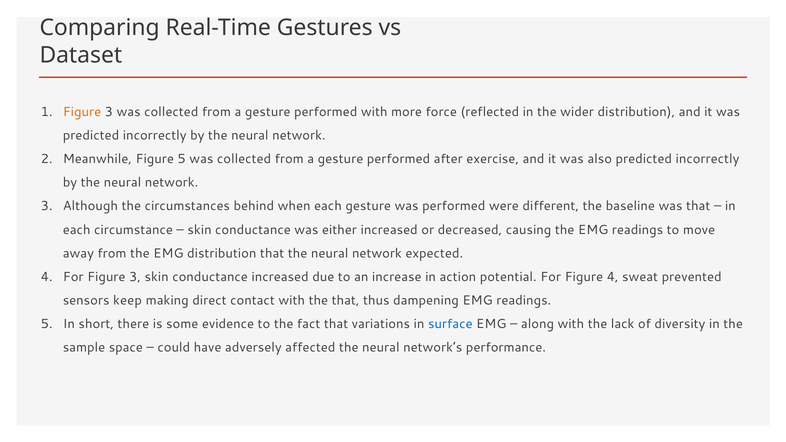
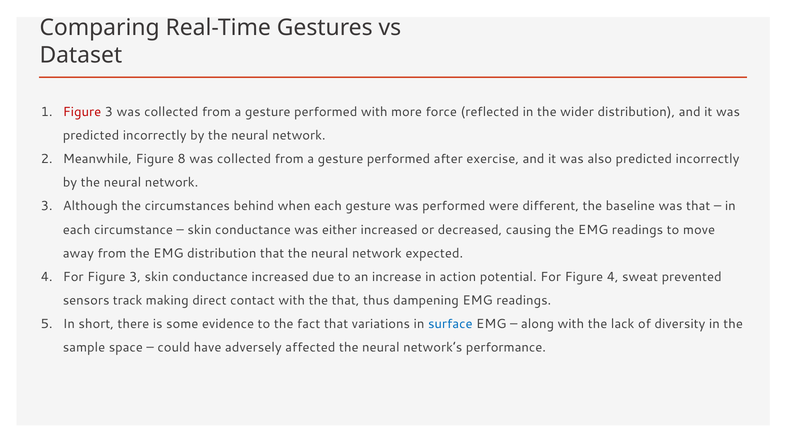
Figure at (82, 112) colour: orange -> red
Figure 5: 5 -> 8
keep: keep -> track
